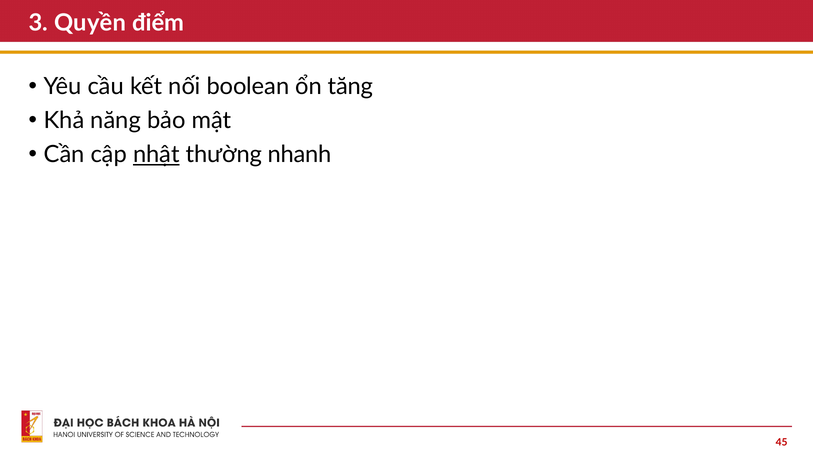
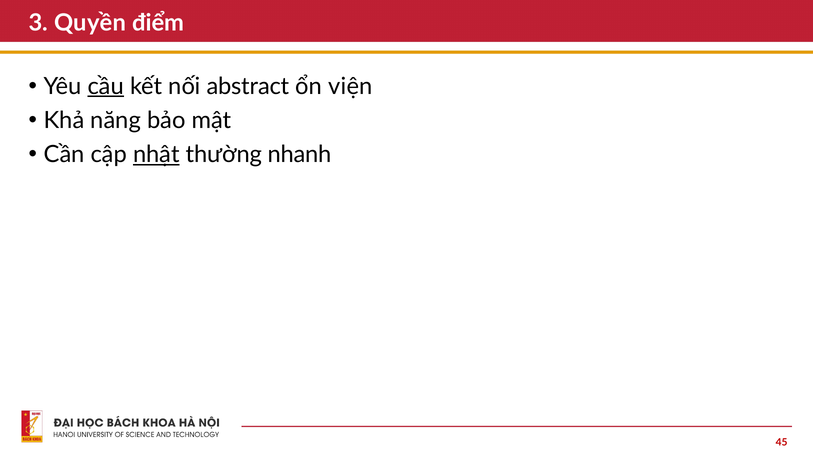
cầu underline: none -> present
boolean: boolean -> abstract
tăng: tăng -> viện
